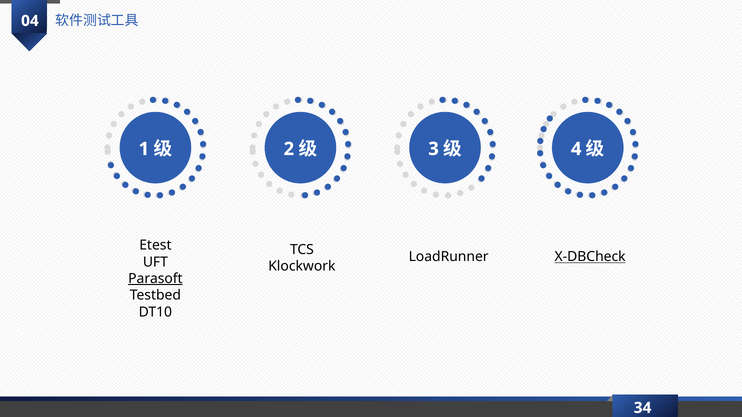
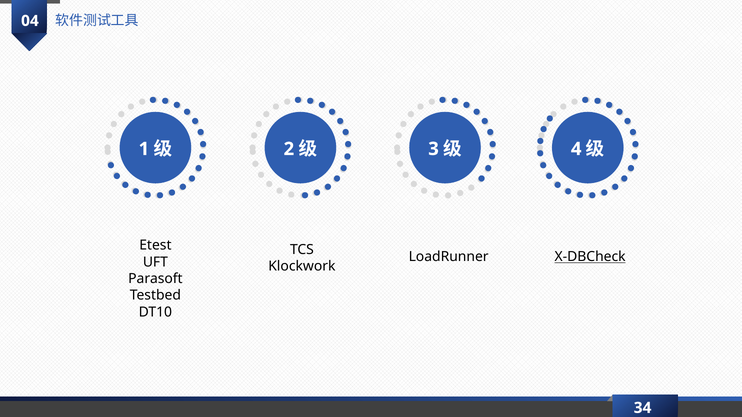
Parasoft underline: present -> none
